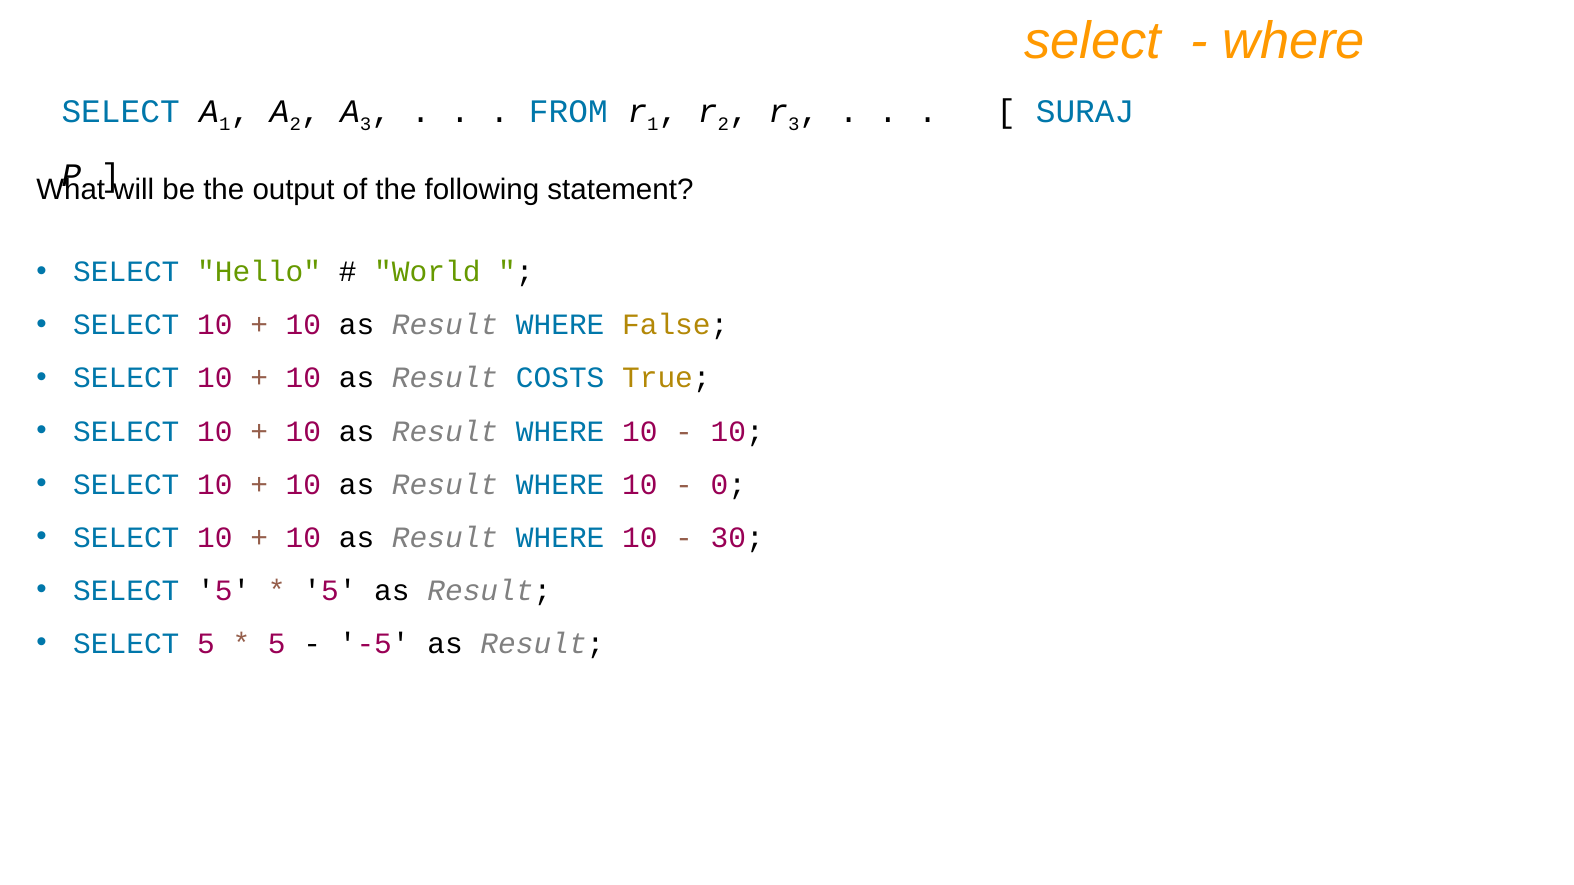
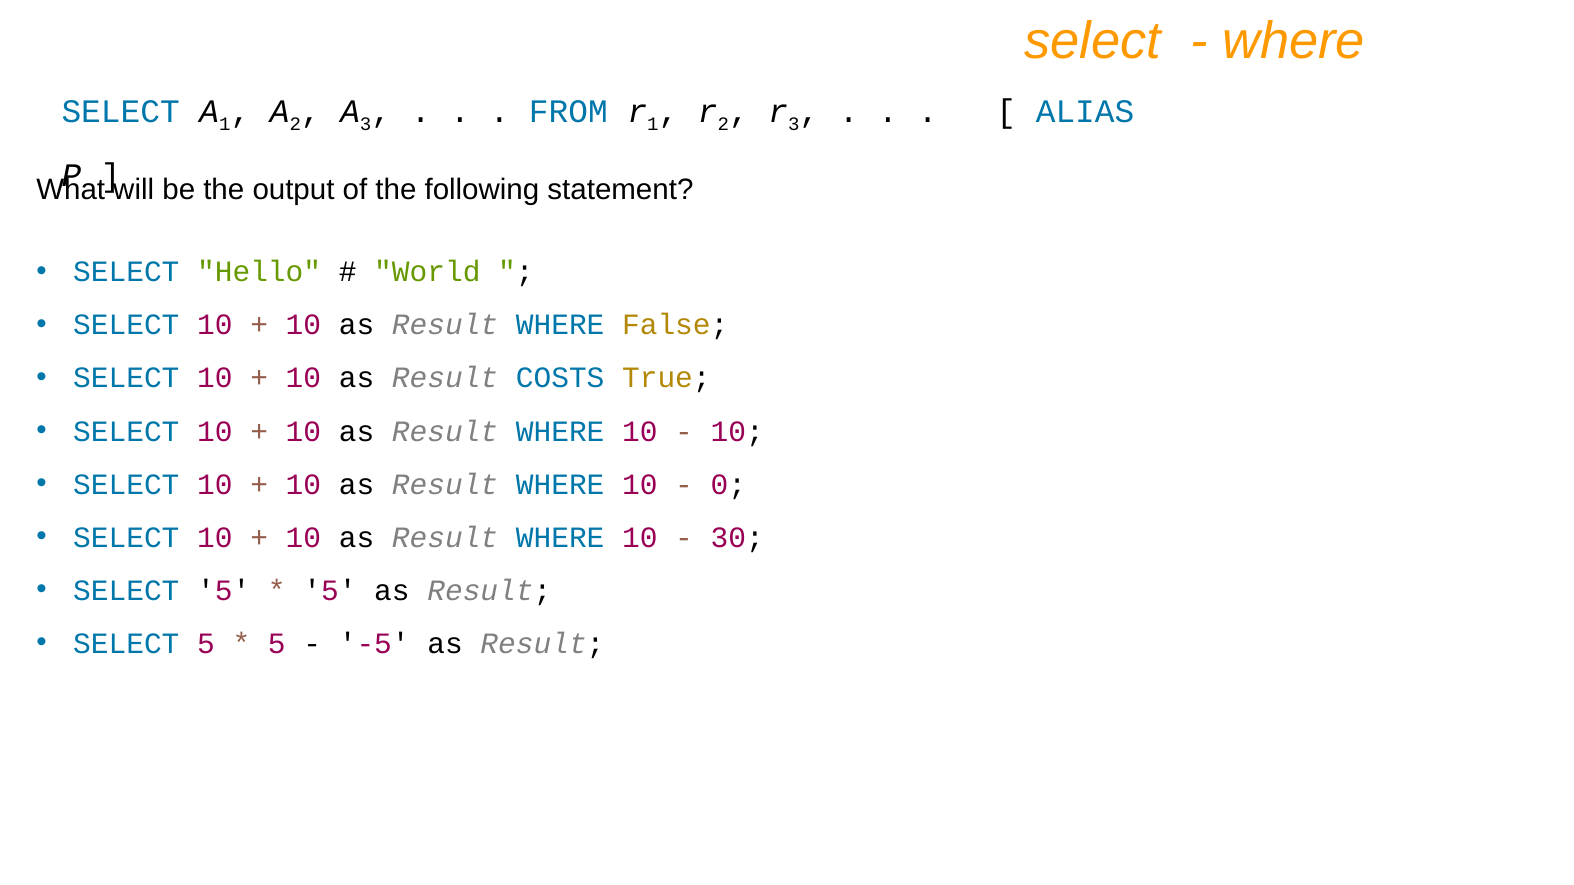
SURAJ: SURAJ -> ALIAS
